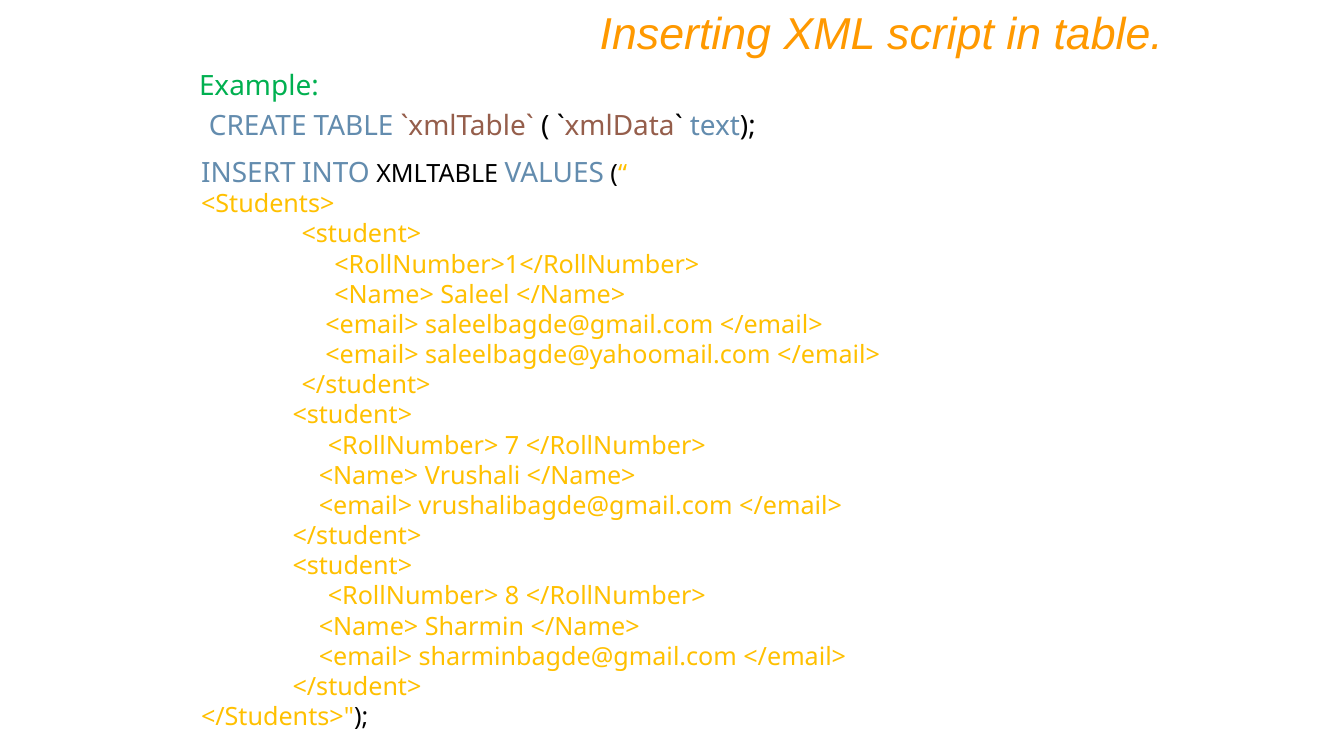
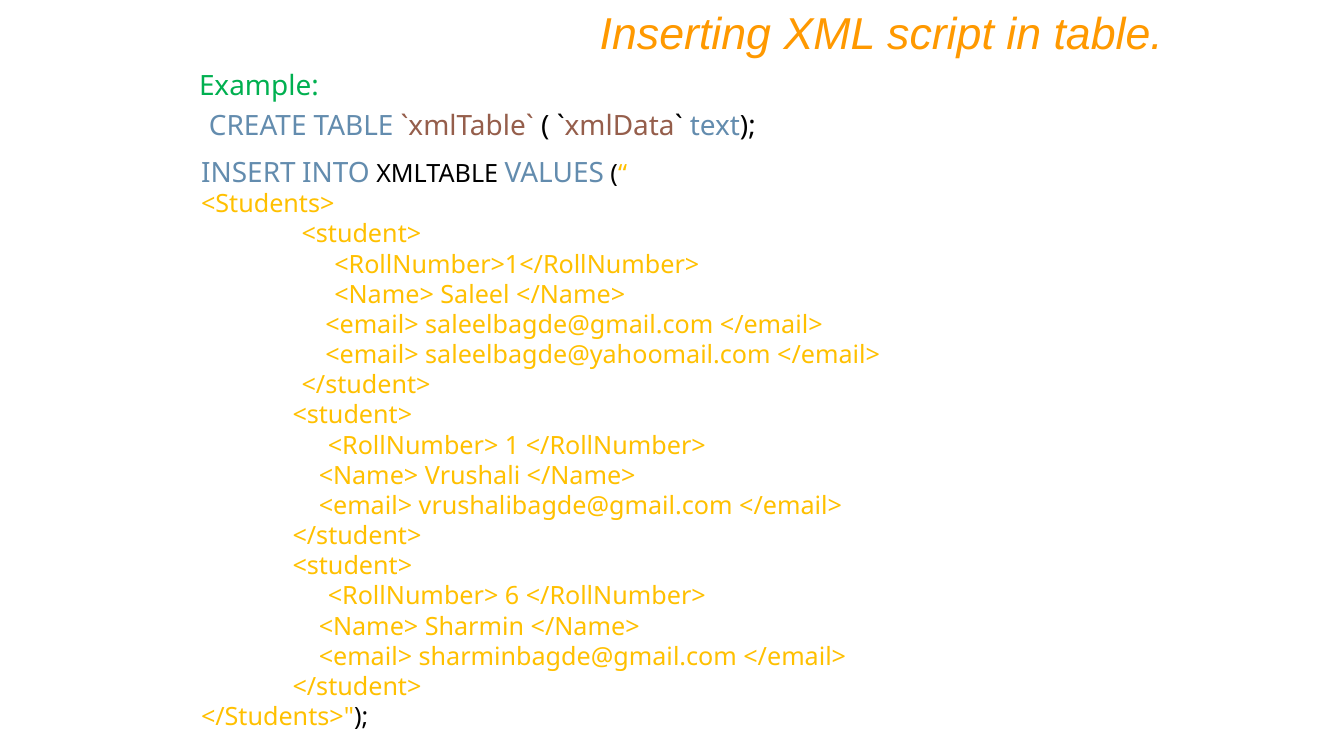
7: 7 -> 1
8: 8 -> 6
